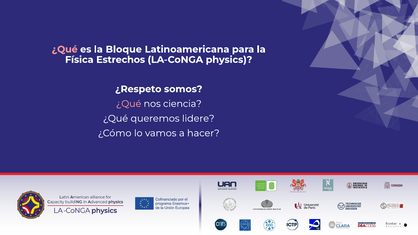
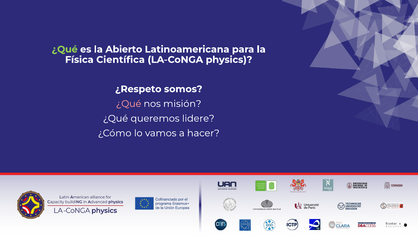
¿Qué at (65, 49) colour: pink -> light green
Bloque: Bloque -> Abierto
Estrechos: Estrechos -> Científica
ciencia: ciencia -> misión
